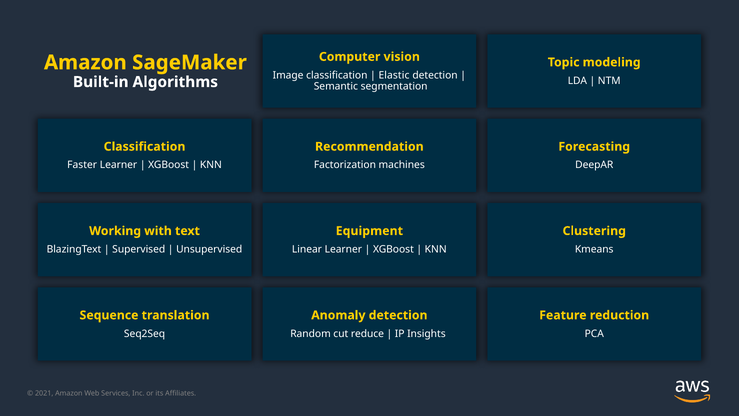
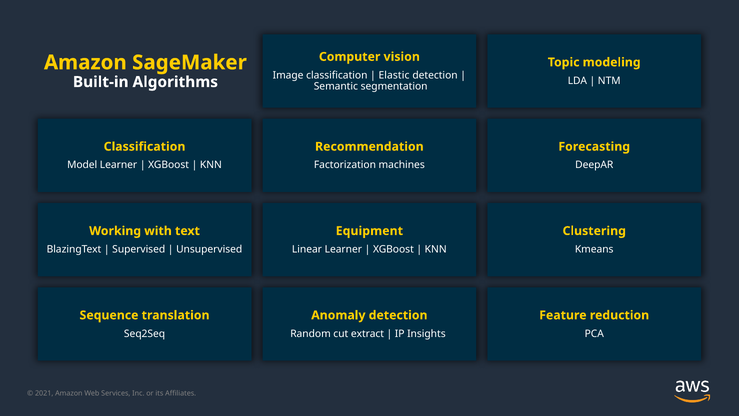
Faster: Faster -> Model
reduce: reduce -> extract
